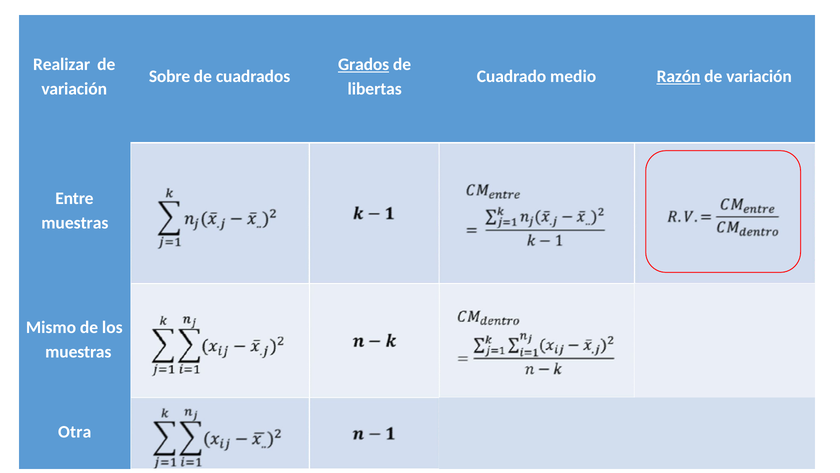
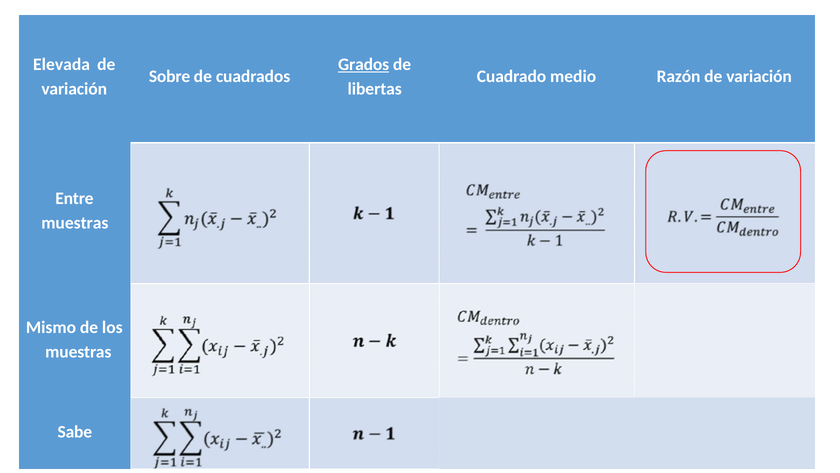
Realizar: Realizar -> Elevada
Razón underline: present -> none
Otra: Otra -> Sabe
